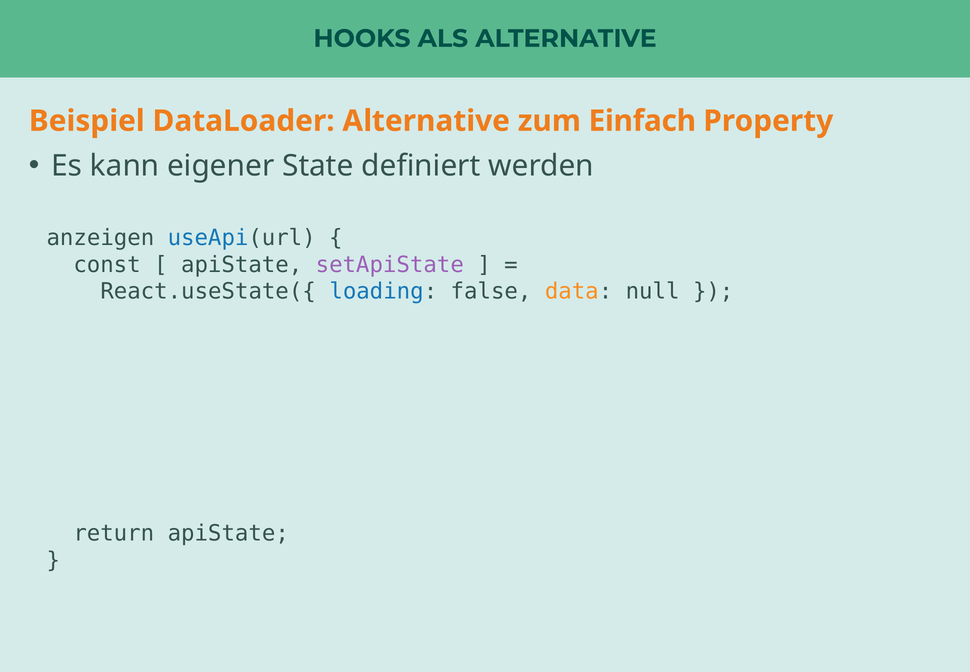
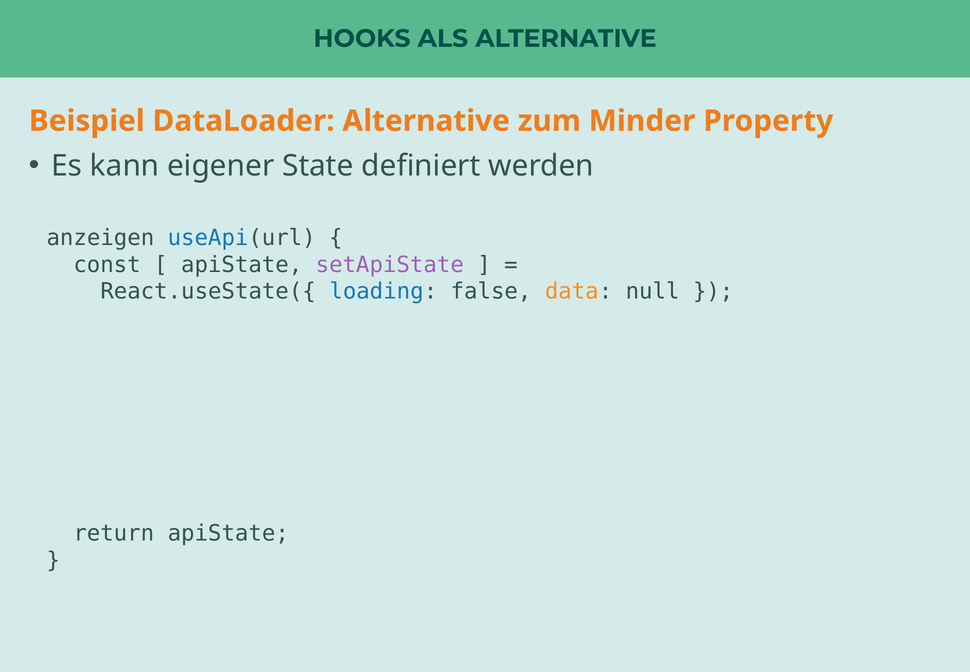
Einfach: Einfach -> Minder
